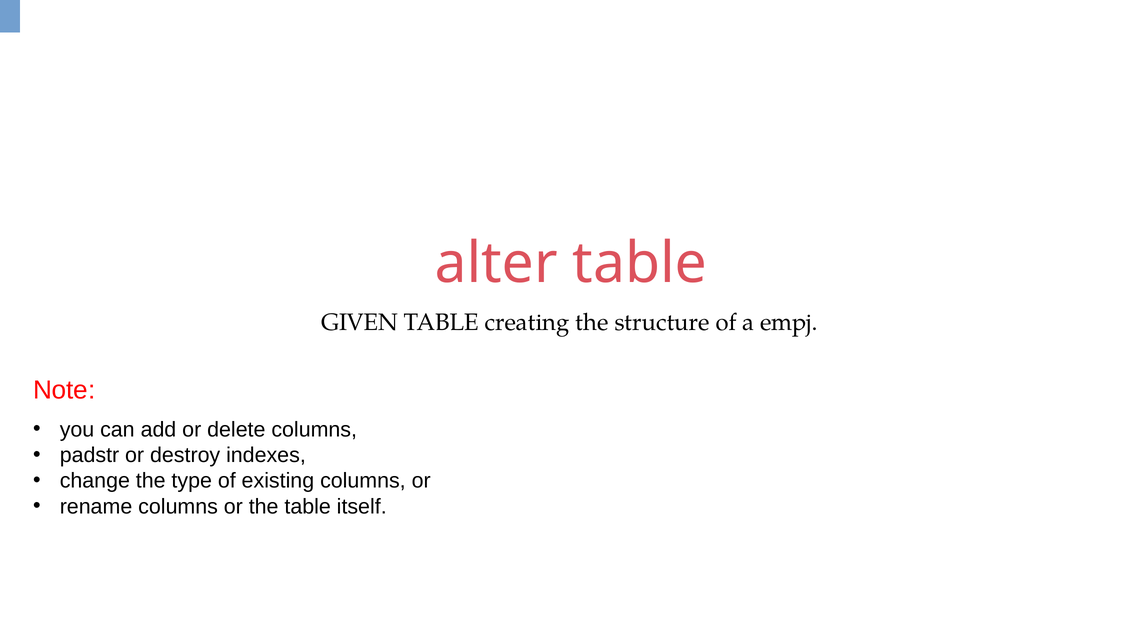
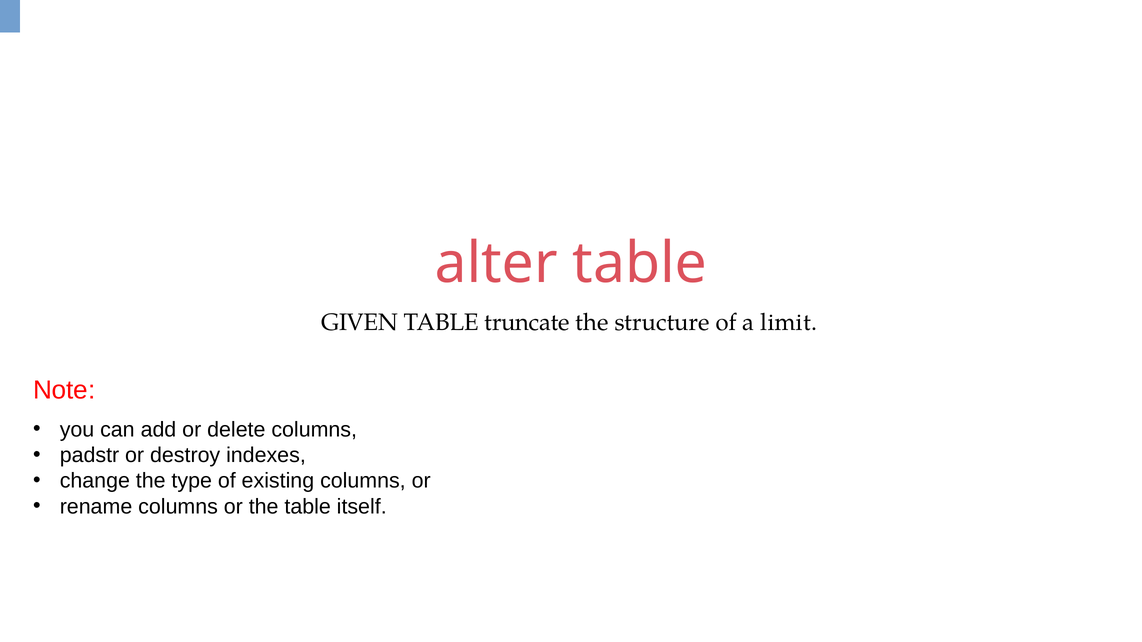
creating: creating -> truncate
empj: empj -> limit
